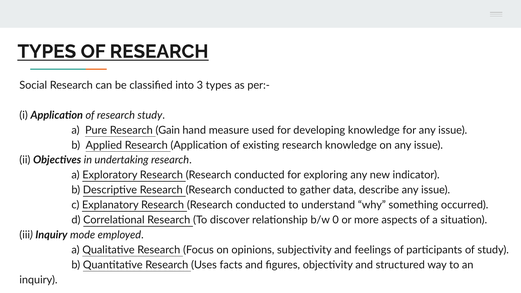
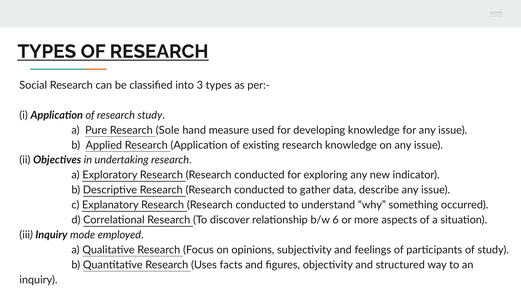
Gain: Gain -> Sole
0: 0 -> 6
